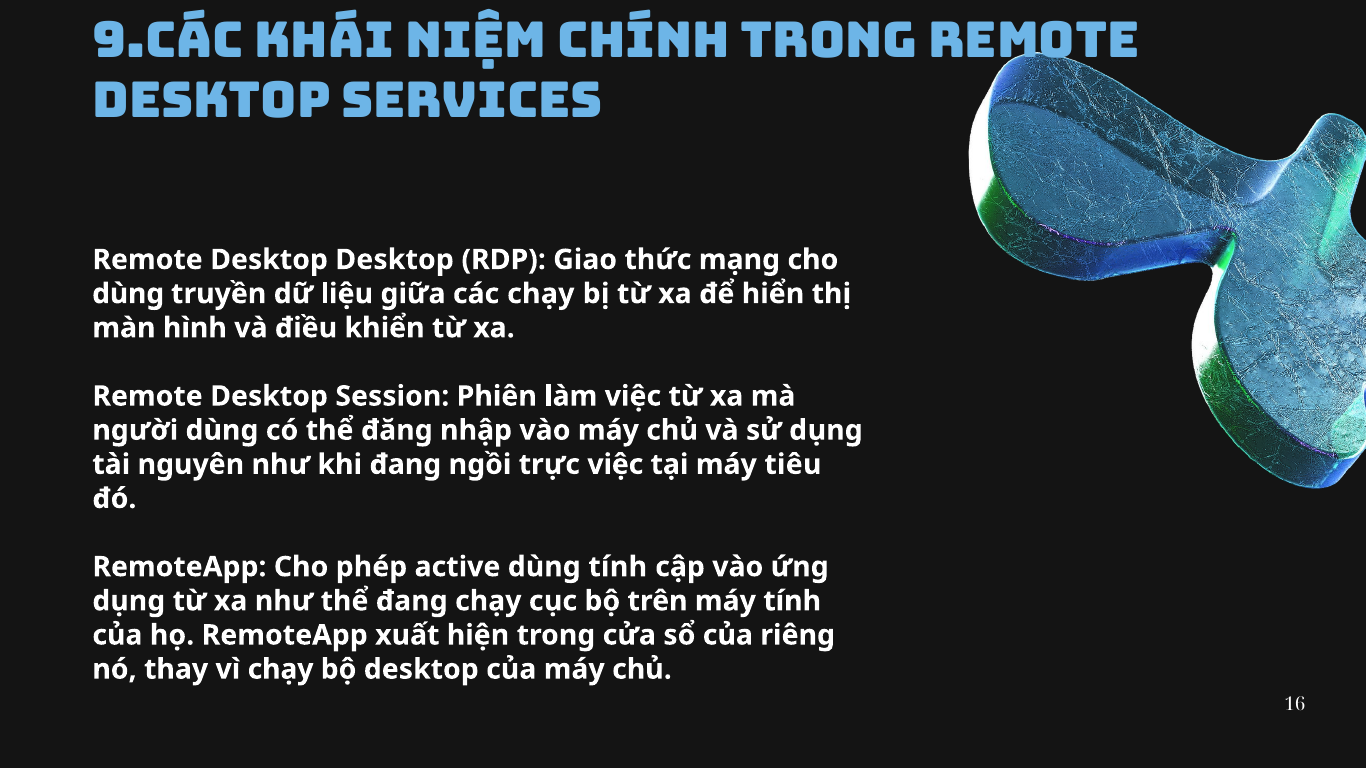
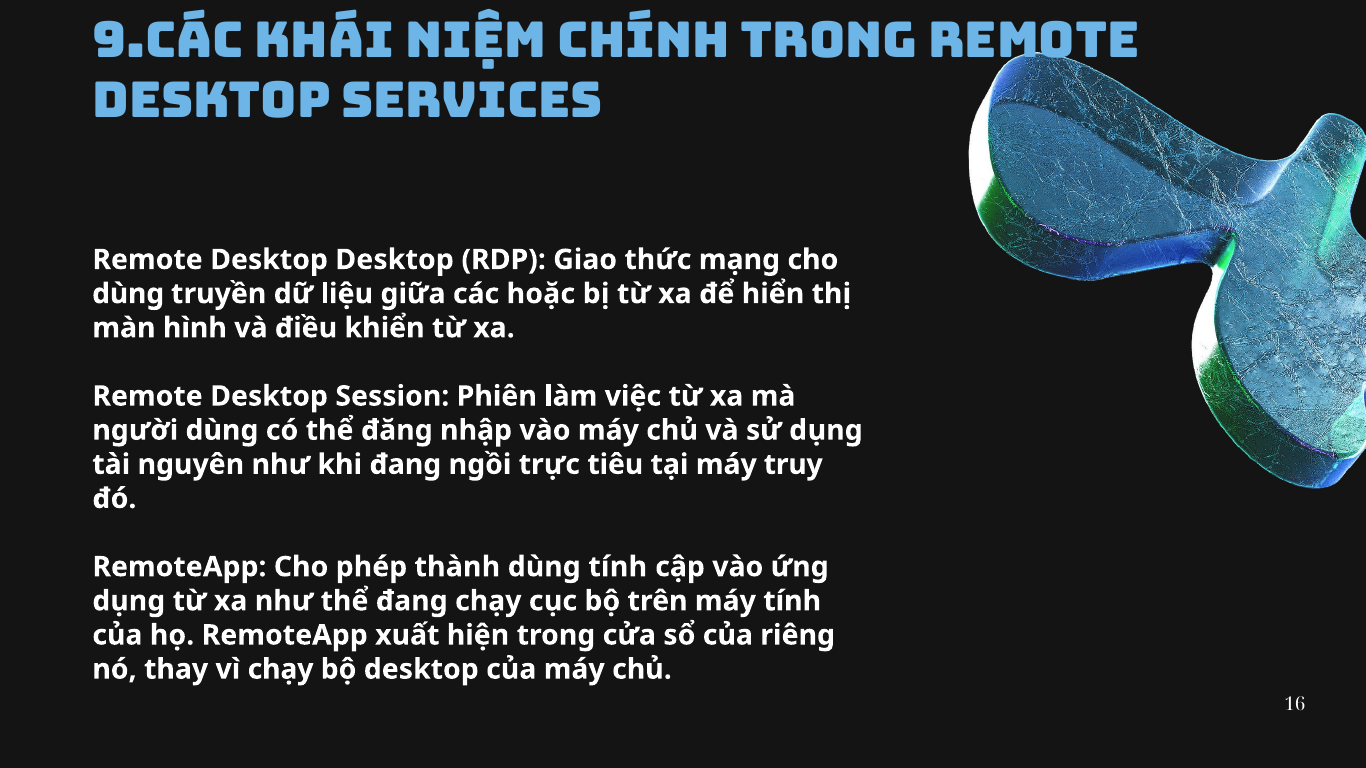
các chạy: chạy -> hoặc
trực việc: việc -> tiêu
tiêu: tiêu -> truy
active: active -> thành
